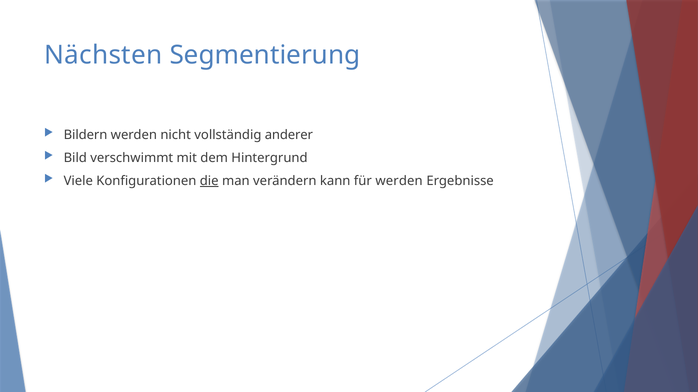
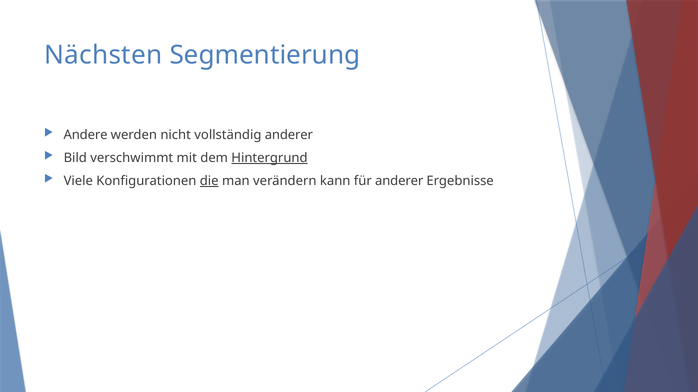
Bildern: Bildern -> Andere
Hintergrund underline: none -> present
für werden: werden -> anderer
